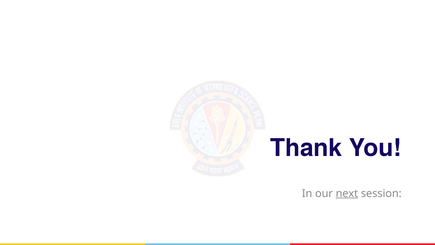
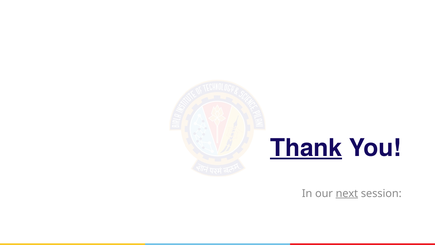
Thank underline: none -> present
